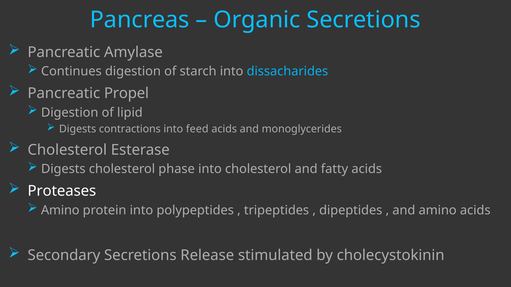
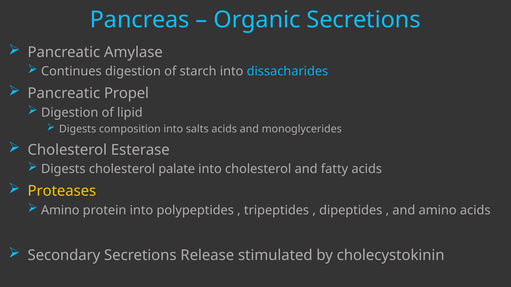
contractions: contractions -> composition
feed: feed -> salts
phase: phase -> palate
Proteases colour: white -> yellow
